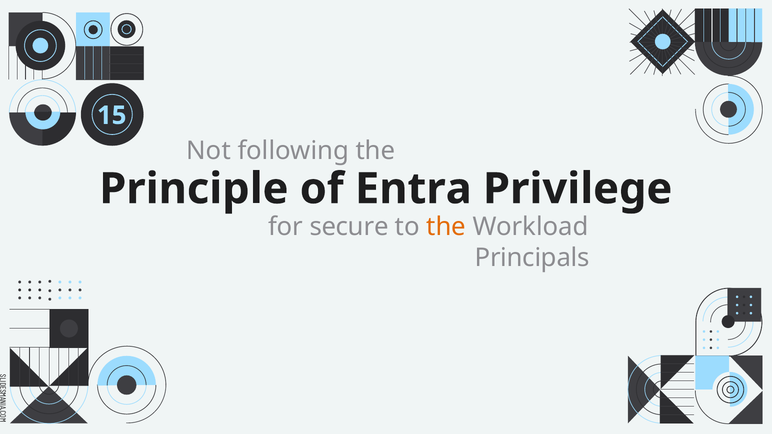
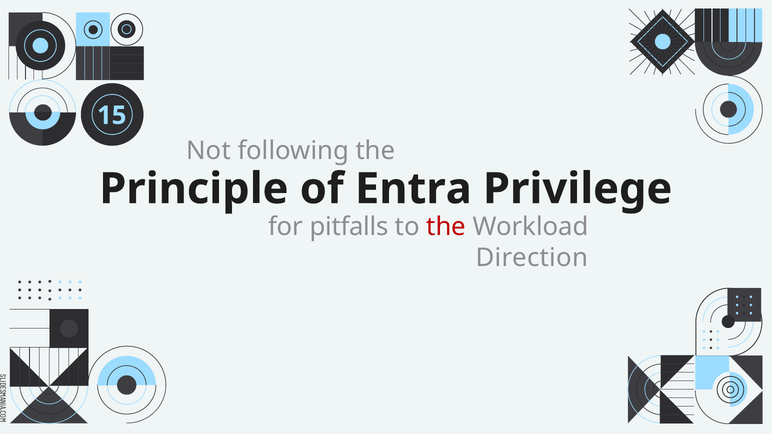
secure: secure -> pitfalls
the at (446, 227) colour: orange -> red
Principals: Principals -> Direction
